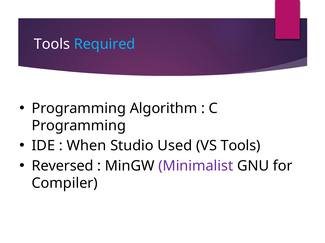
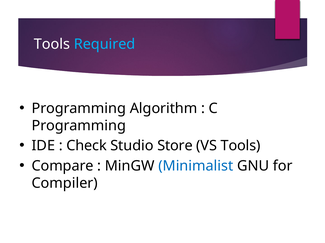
When: When -> Check
Used: Used -> Store
Reversed: Reversed -> Compare
Minimalist colour: purple -> blue
